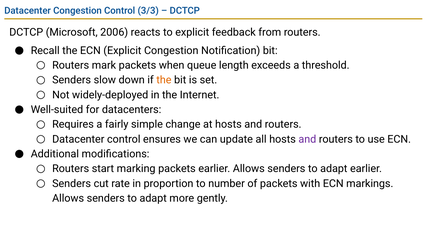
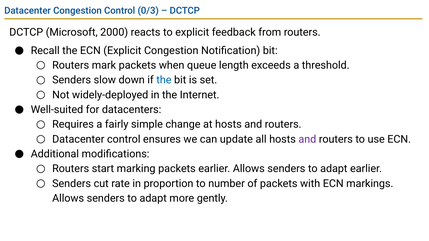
3/3: 3/3 -> 0/3
2006: 2006 -> 2000
the at (164, 80) colour: orange -> blue
